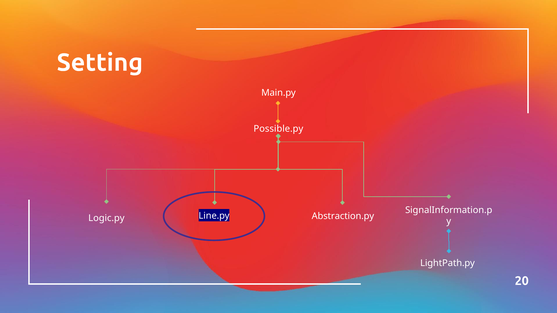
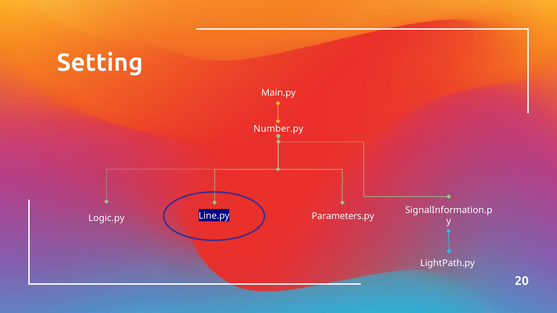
Possible.py: Possible.py -> Number.py
Abstraction.py: Abstraction.py -> Parameters.py
